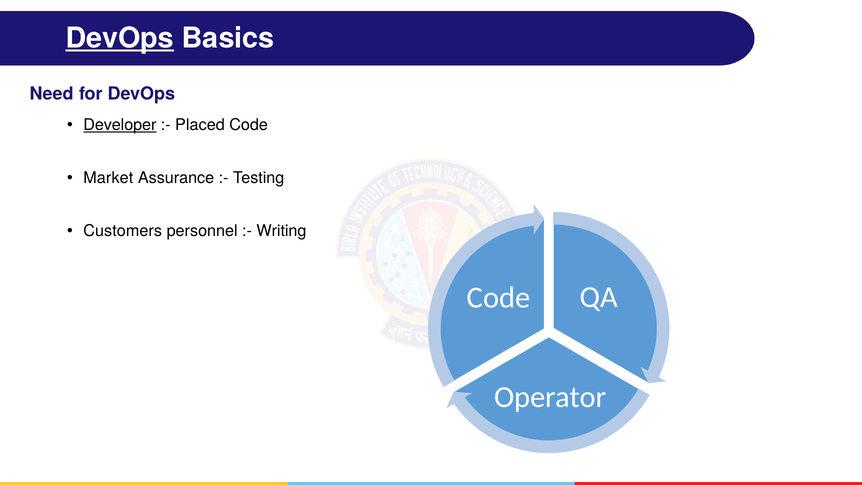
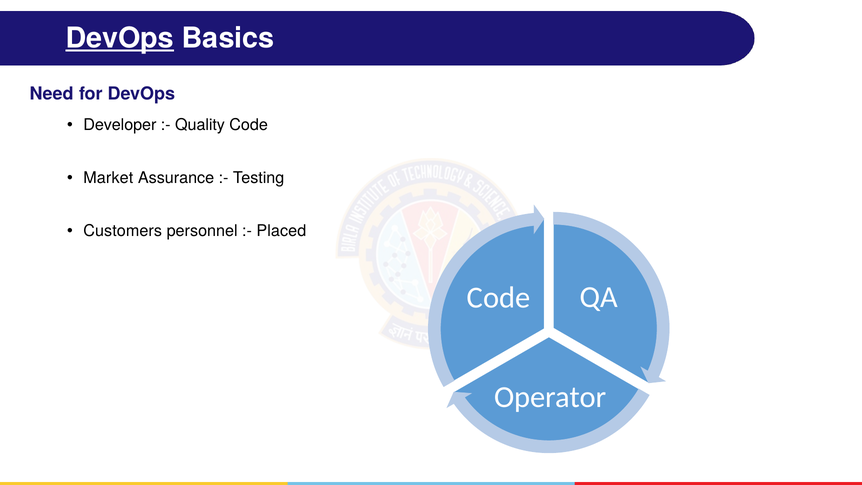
Developer underline: present -> none
Placed: Placed -> Quality
Writing: Writing -> Placed
